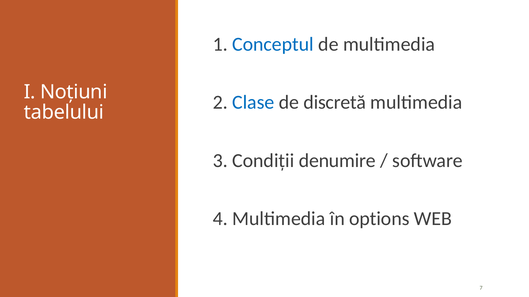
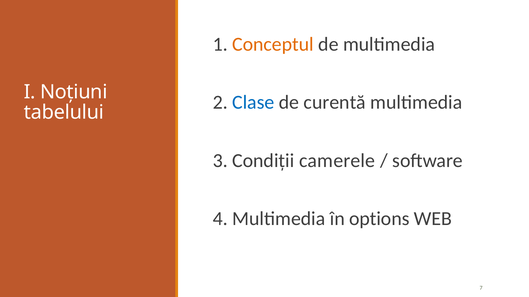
Conceptul colour: blue -> orange
discretă: discretă -> curentă
denumire: denumire -> camerele
